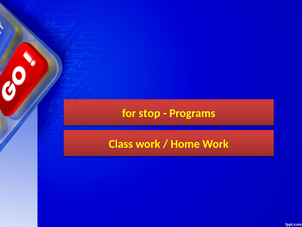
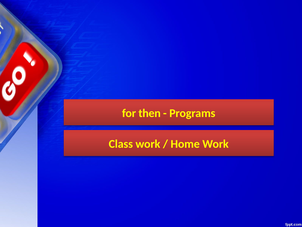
stop: stop -> then
